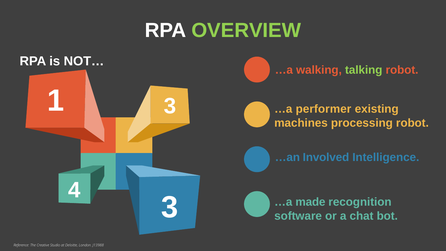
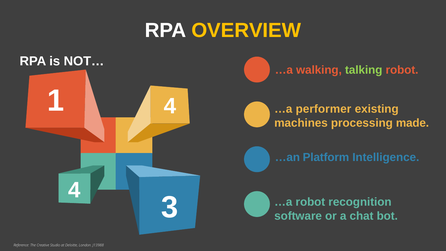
OVERVIEW colour: light green -> yellow
1 3: 3 -> 4
processing robot: robot -> made
Involved: Involved -> Platform
…a made: made -> robot
